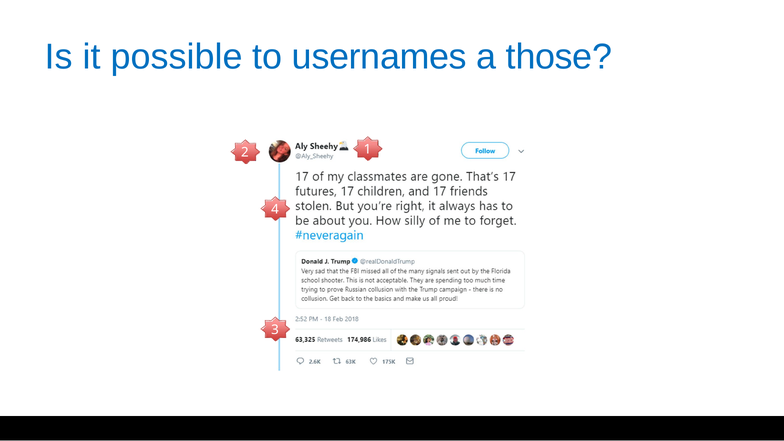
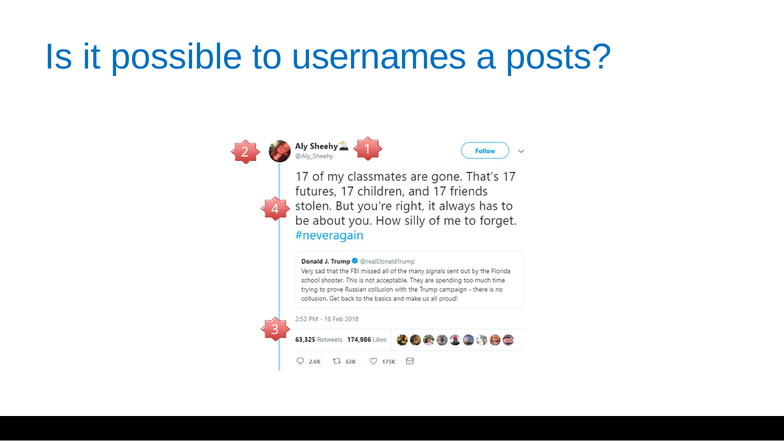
those: those -> posts
